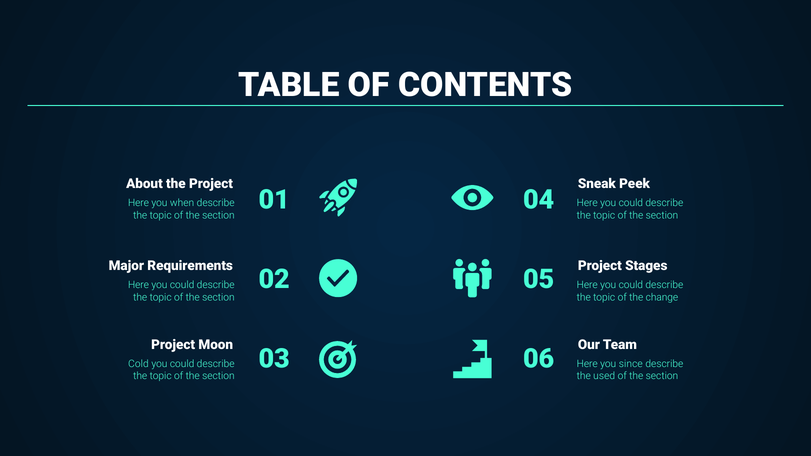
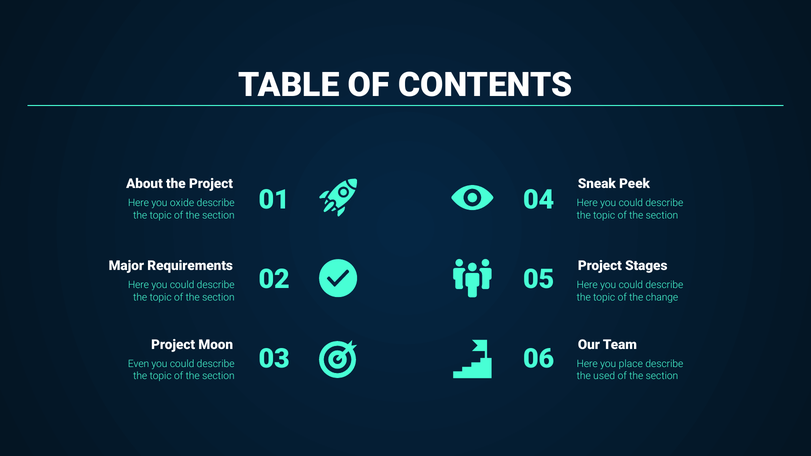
when: when -> oxide
Cold: Cold -> Even
since: since -> place
